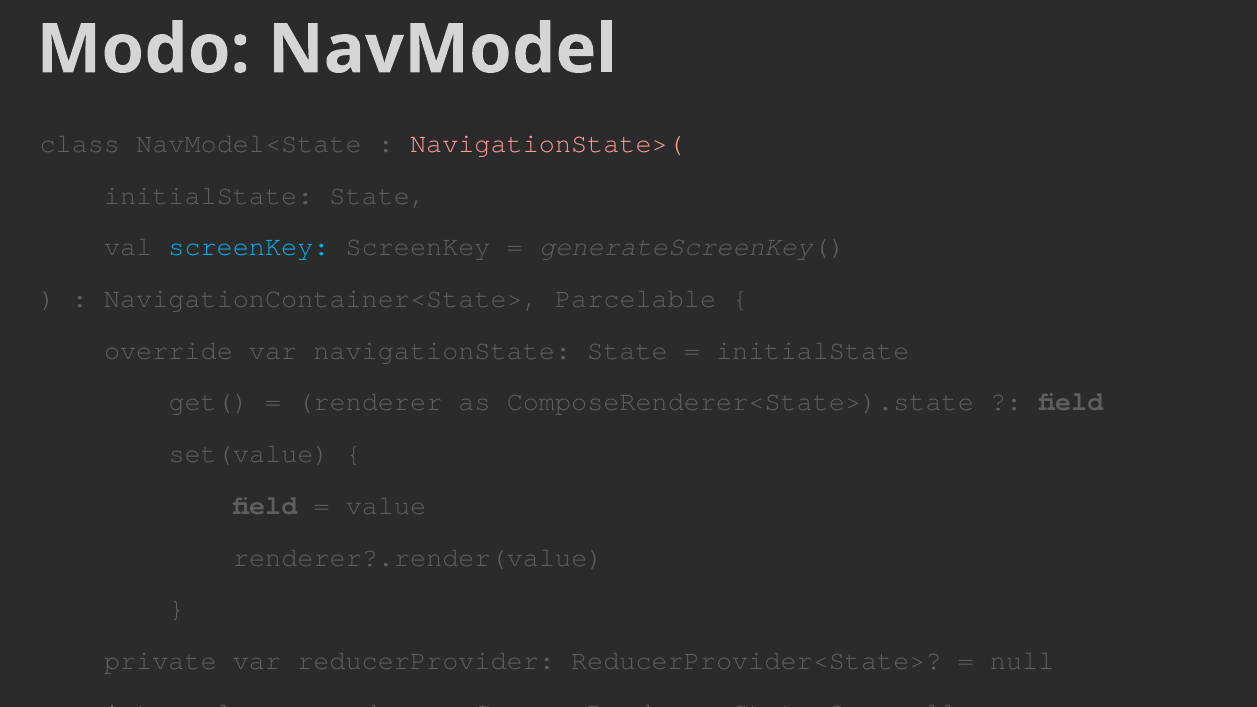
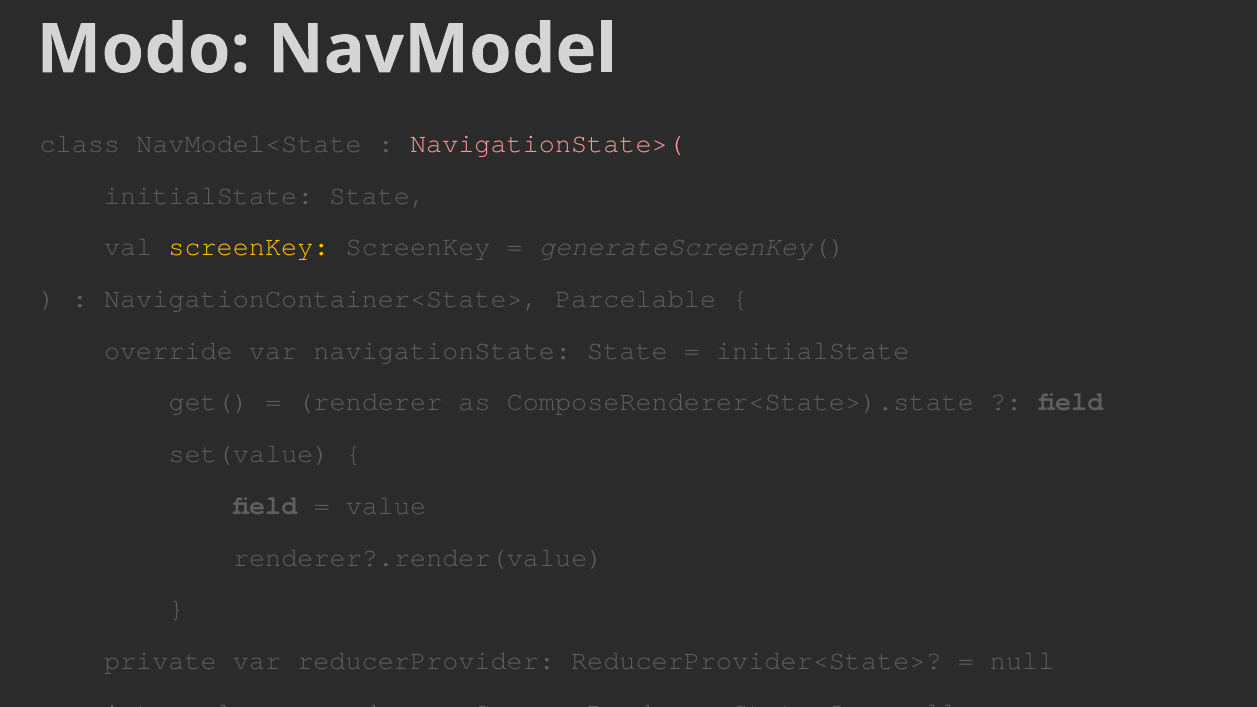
screenKey at (249, 247) colour: light blue -> yellow
